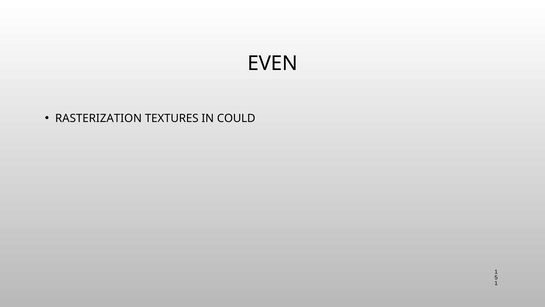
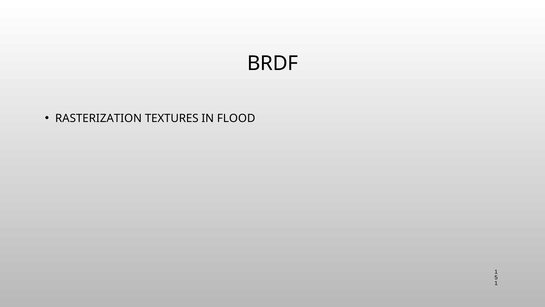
EVEN: EVEN -> BRDF
COULD: COULD -> FLOOD
